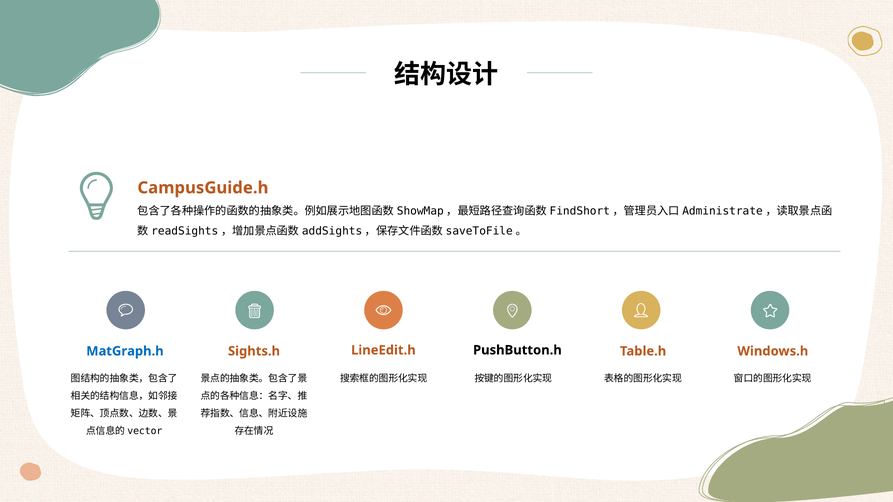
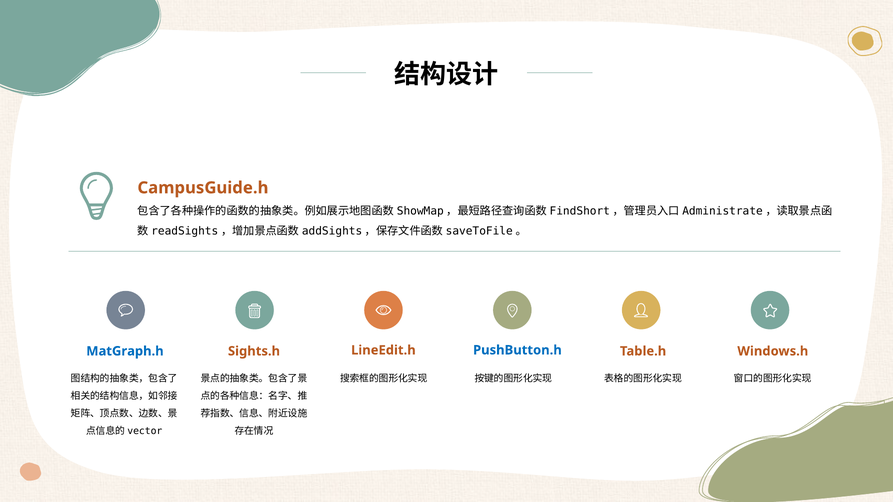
PushButton.h colour: black -> blue
